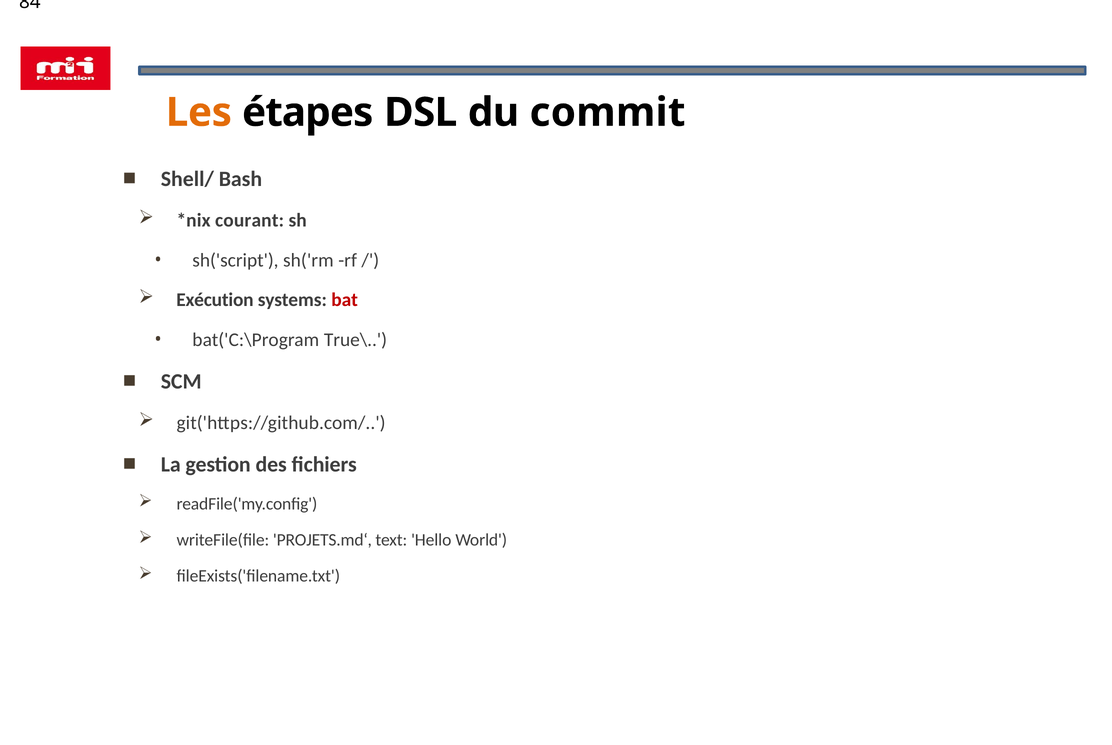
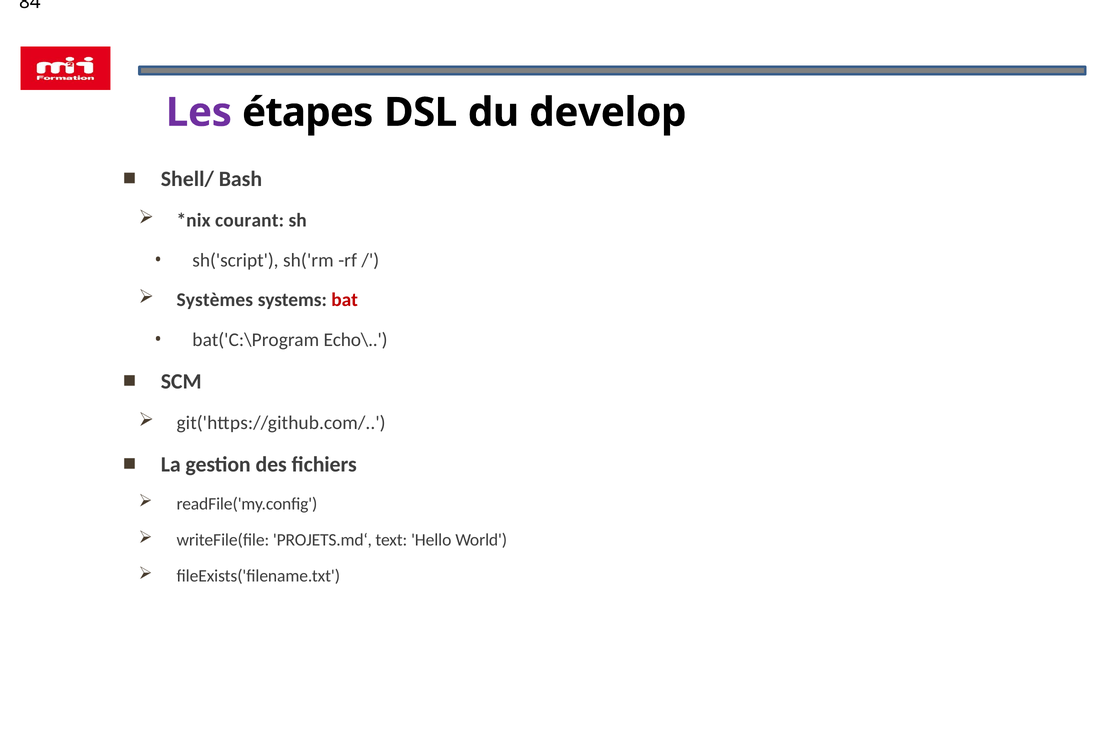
Les colour: orange -> purple
commit: commit -> develop
Exécution: Exécution -> Systèmes
True\: True\ -> Echo\
